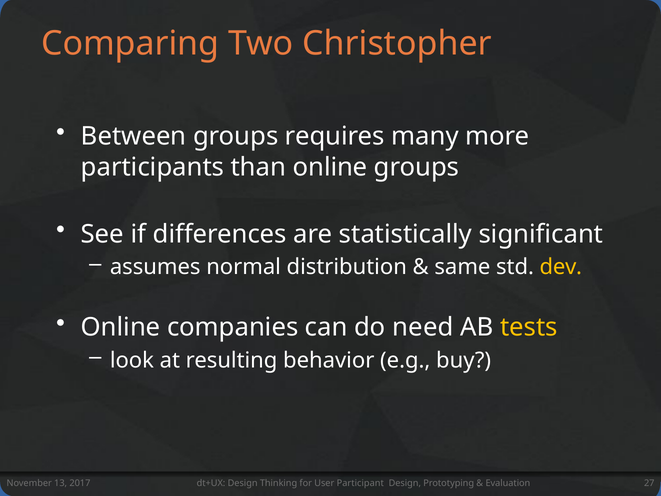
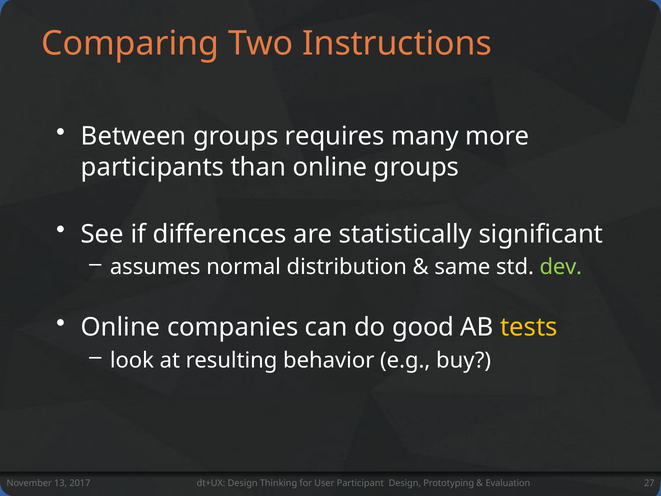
Christopher: Christopher -> Instructions
dev colour: yellow -> light green
need: need -> good
